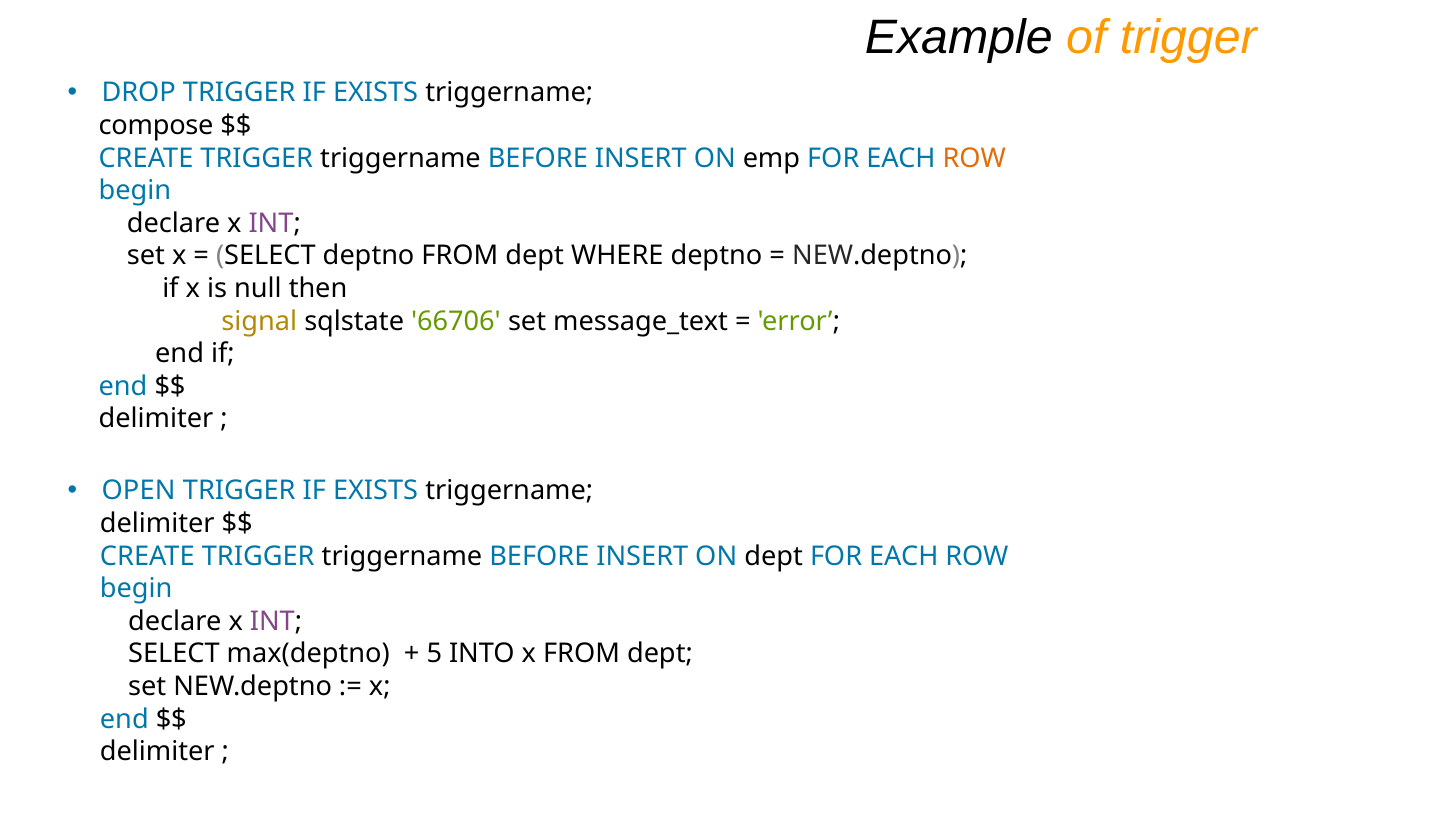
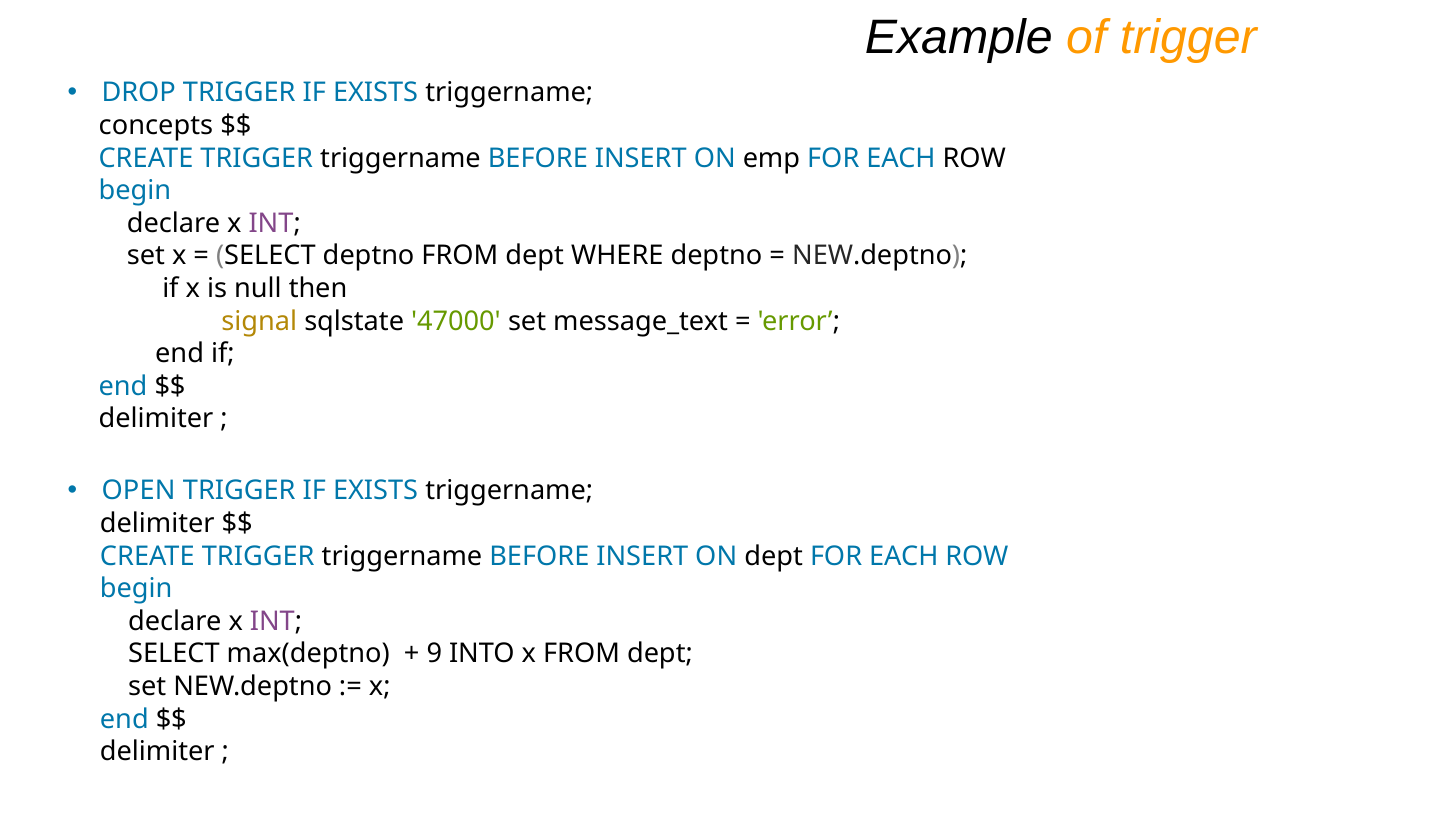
compose: compose -> concepts
ROW at (974, 158) colour: orange -> black
66706: 66706 -> 47000
5: 5 -> 9
